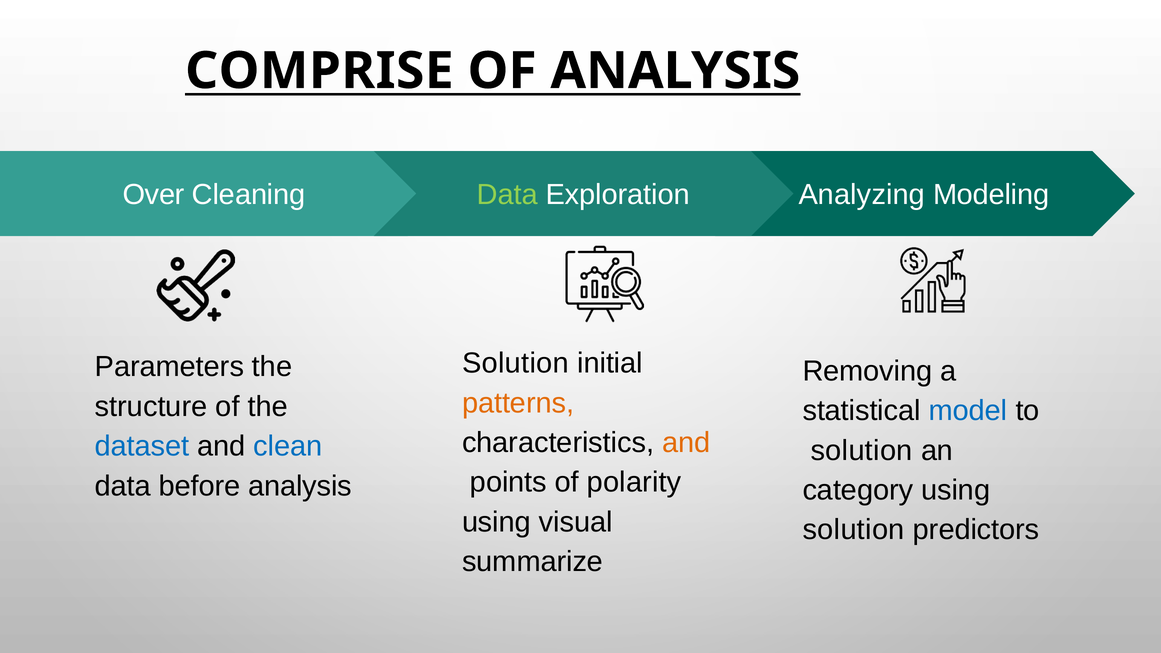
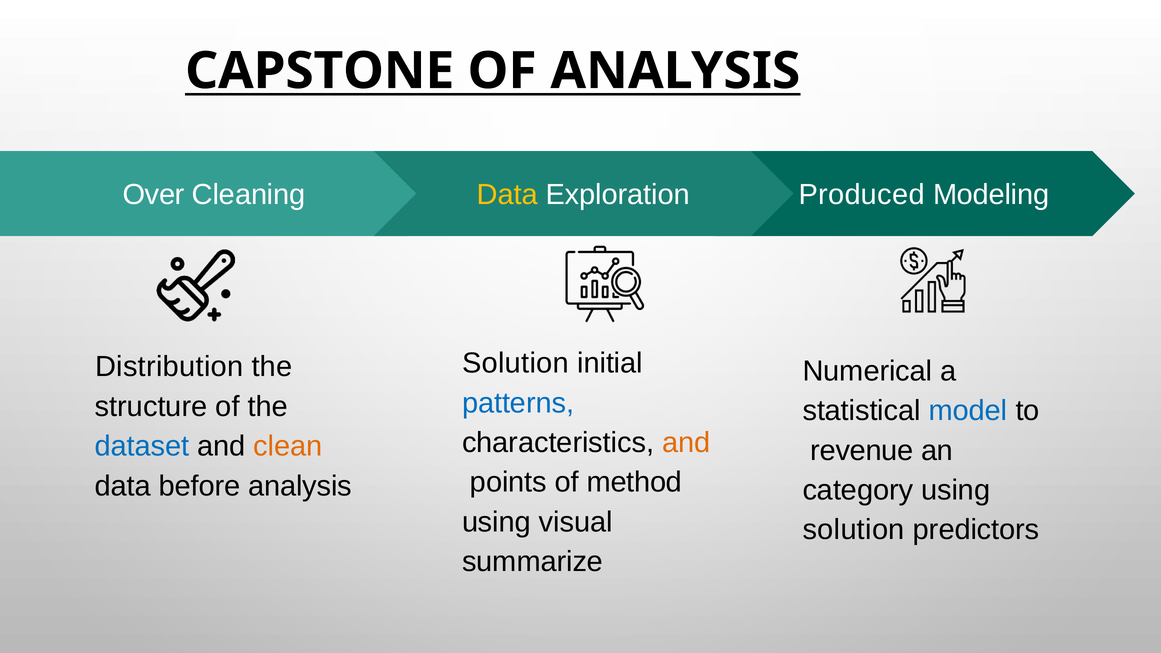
COMPRISE: COMPRISE -> CAPSTONE
Data at (507, 195) colour: light green -> yellow
Analyzing: Analyzing -> Produced
Parameters: Parameters -> Distribution
Removing: Removing -> Numerical
patterns colour: orange -> blue
clean colour: blue -> orange
solution at (862, 451): solution -> revenue
polarity: polarity -> method
